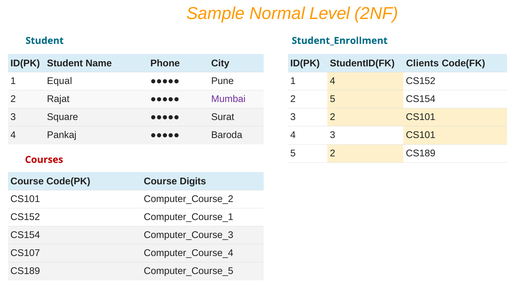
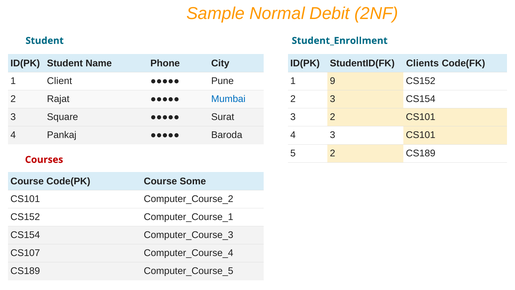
Level: Level -> Debit
Equal: Equal -> Client
1 4: 4 -> 9
Mumbai colour: purple -> blue
2 5: 5 -> 3
Digits: Digits -> Some
